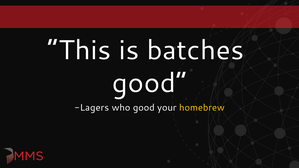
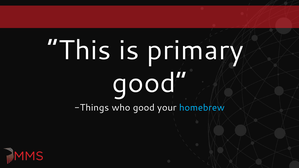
batches: batches -> primary
Lagers: Lagers -> Things
homebrew colour: yellow -> light blue
